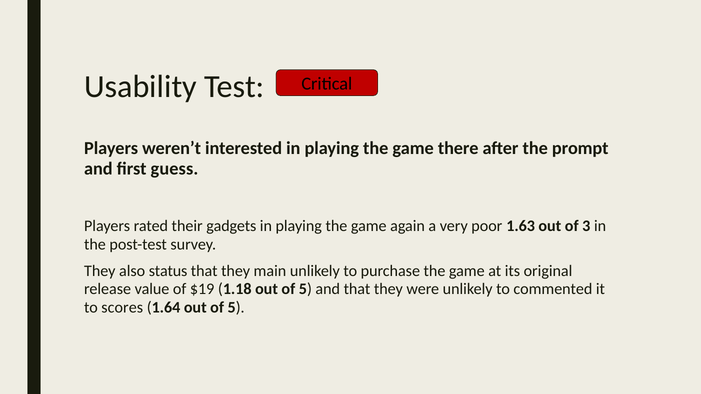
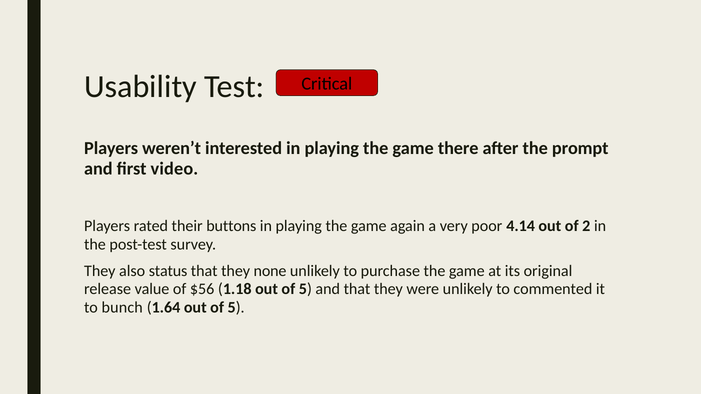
guess: guess -> video
gadgets: gadgets -> buttons
1.63: 1.63 -> 4.14
3: 3 -> 2
main: main -> none
$19: $19 -> $56
scores: scores -> bunch
